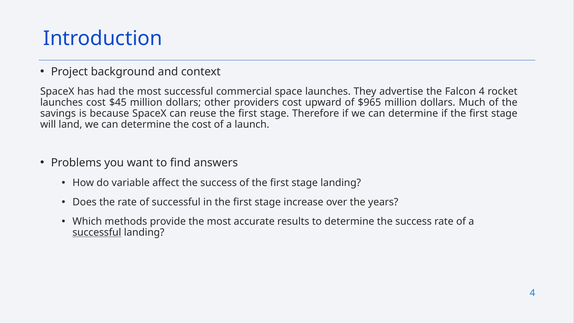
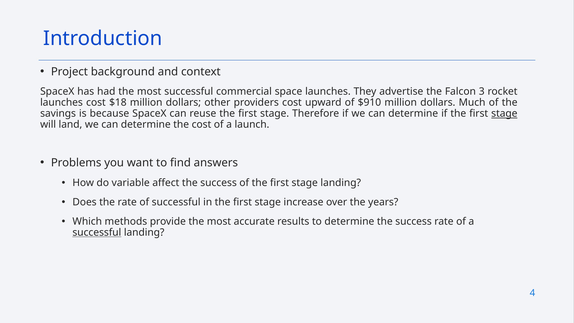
Falcon 4: 4 -> 3
$45: $45 -> $18
$965: $965 -> $910
stage at (504, 114) underline: none -> present
